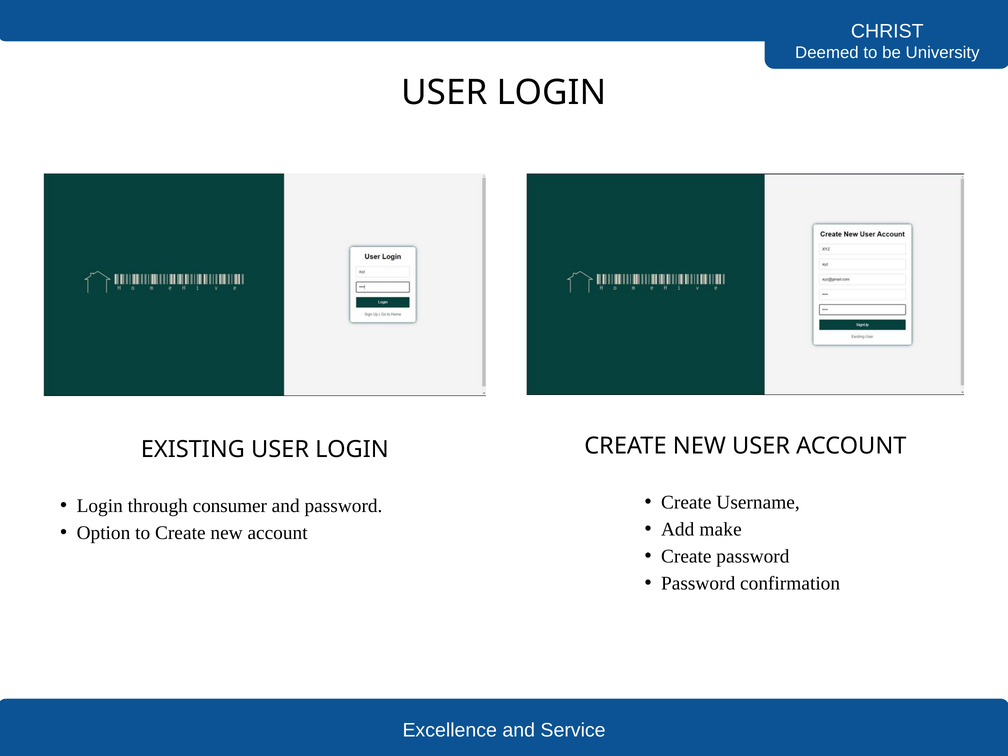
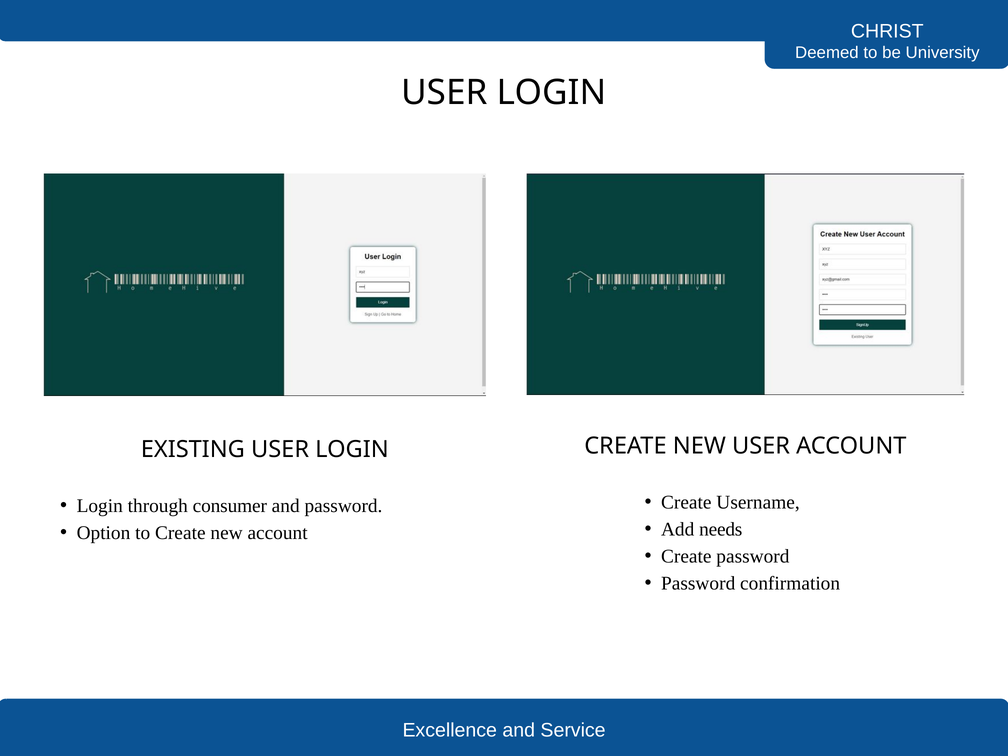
make: make -> needs
